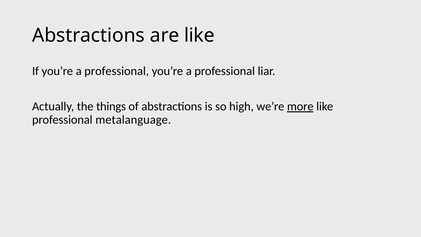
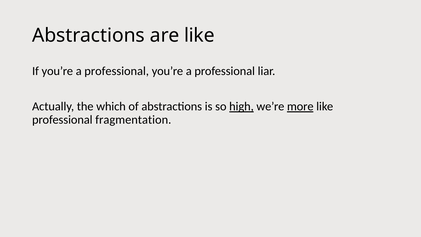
things: things -> which
high underline: none -> present
metalanguage: metalanguage -> fragmentation
